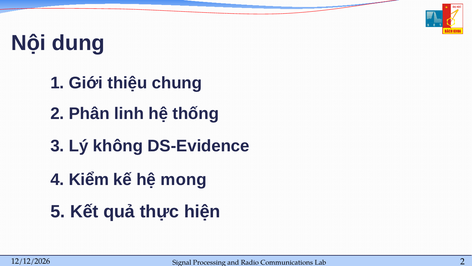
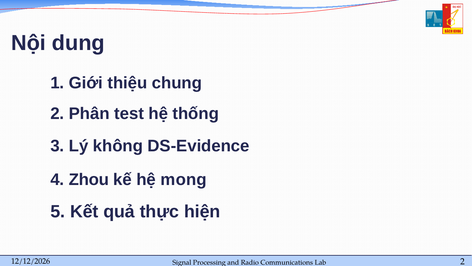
linh: linh -> test
Kiểm: Kiểm -> Zhou
